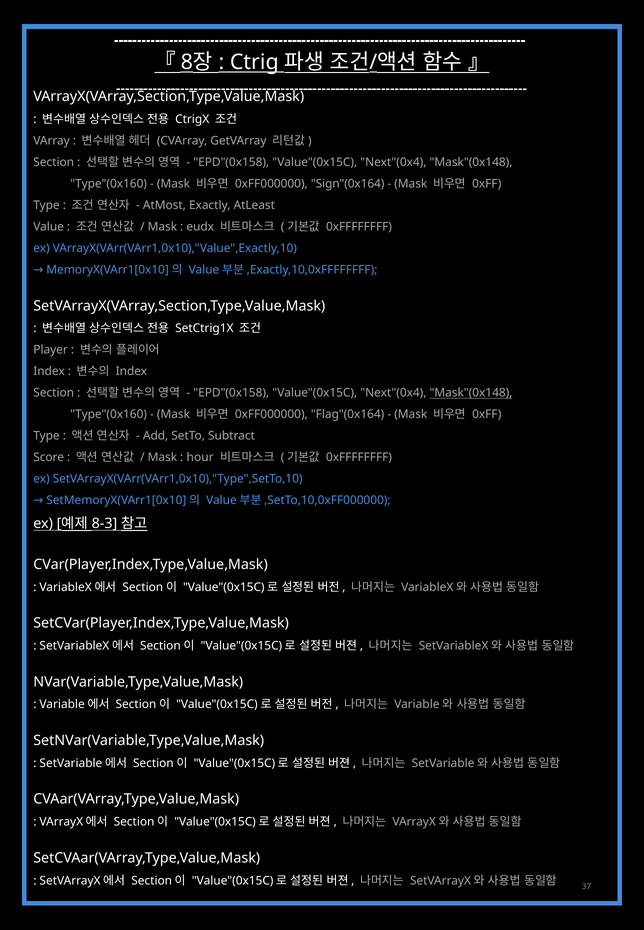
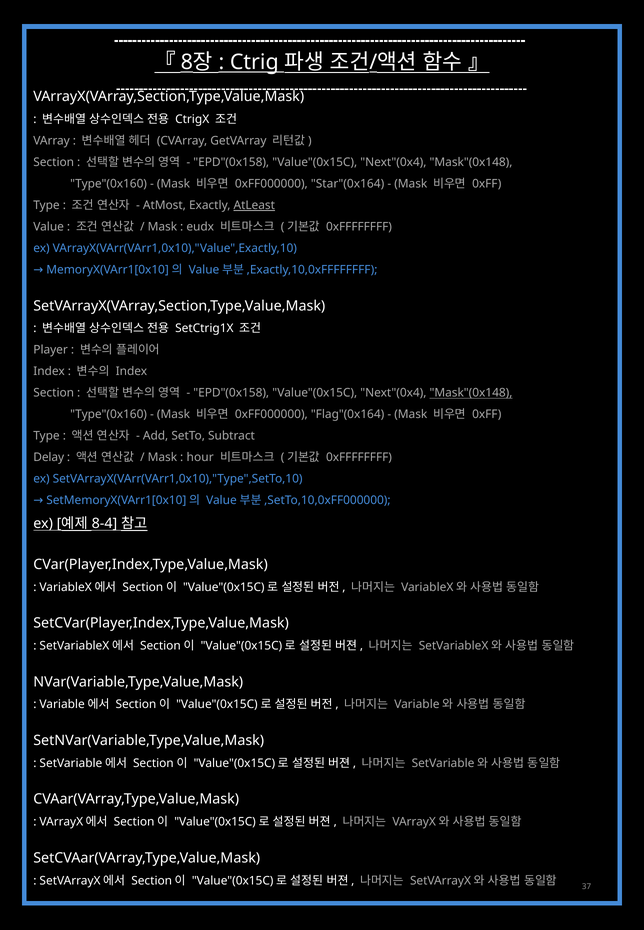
Sign"(0x164: Sign"(0x164 -> Star"(0x164
AtLeast underline: none -> present
Score: Score -> Delay
8-3: 8-3 -> 8-4
